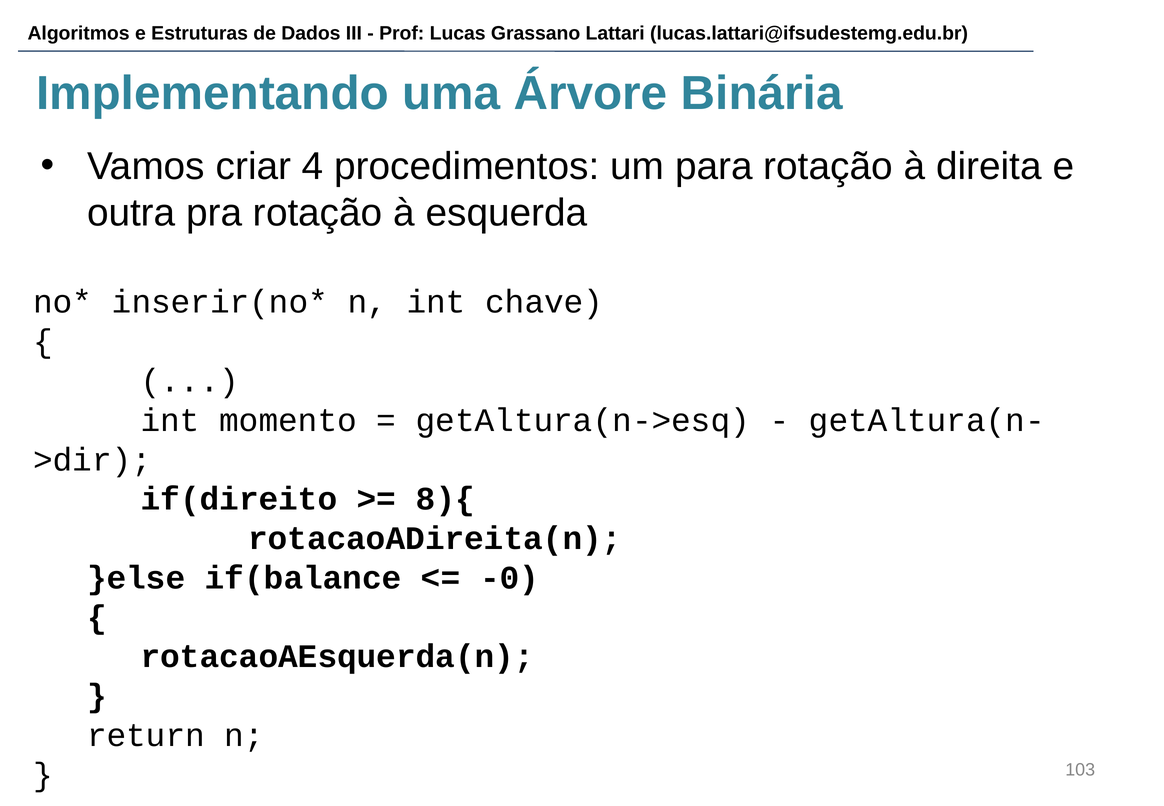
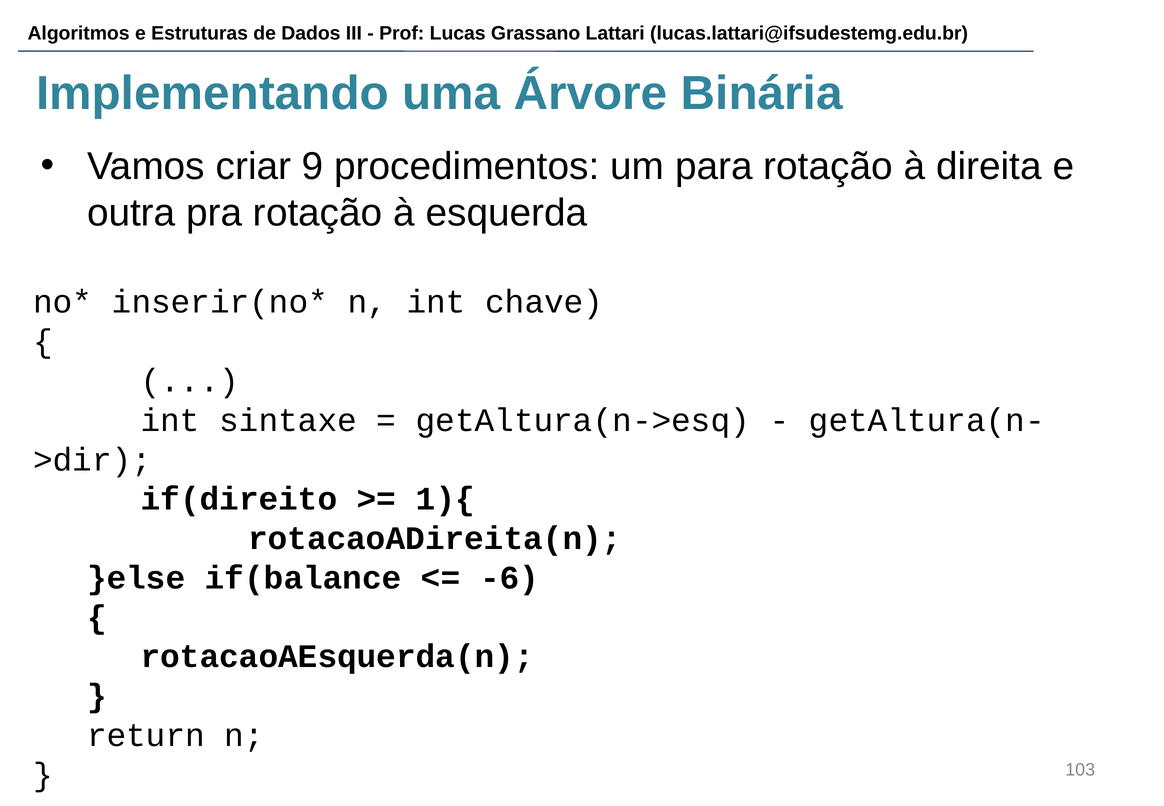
4: 4 -> 9
momento: momento -> sintaxe
8){: 8){ -> 1){
-0: -0 -> -6
